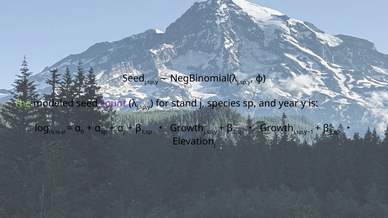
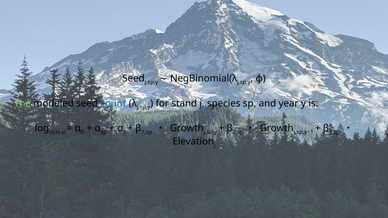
count colour: purple -> blue
